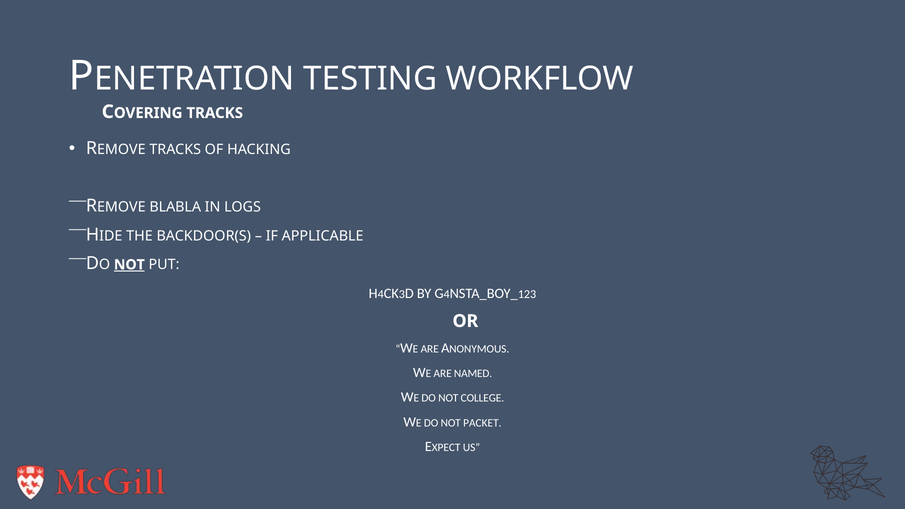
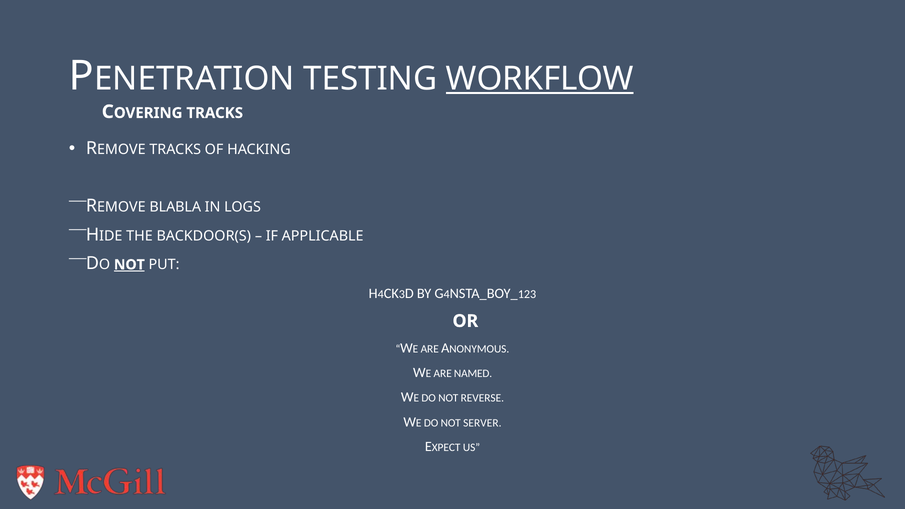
WORKFLOW underline: none -> present
COLLEGE: COLLEGE -> REVERSE
PACKET: PACKET -> SERVER
